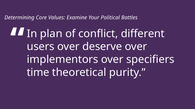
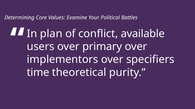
different: different -> available
deserve: deserve -> primary
